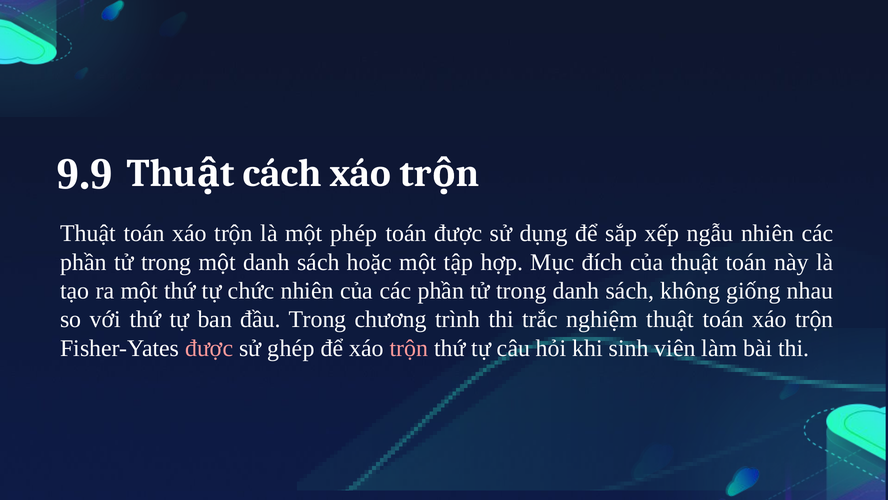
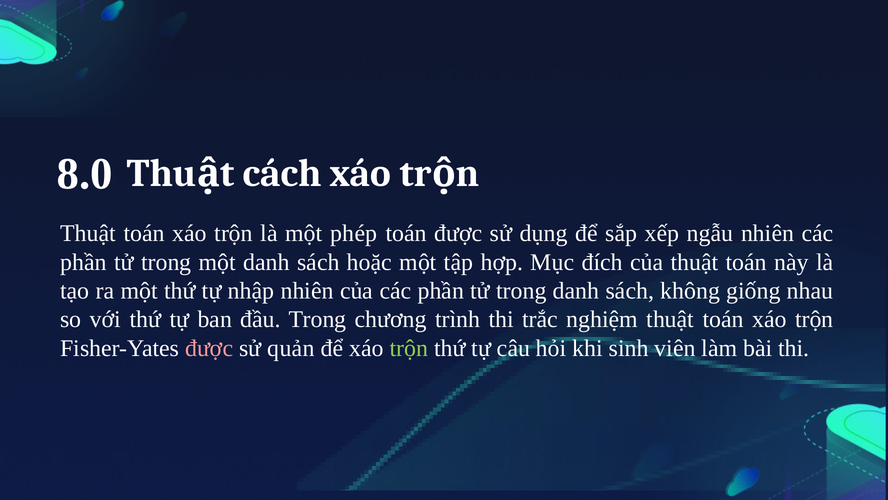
9.9: 9.9 -> 8.0
chức: chức -> nhập
ghép: ghép -> quản
trộn at (409, 348) colour: pink -> light green
